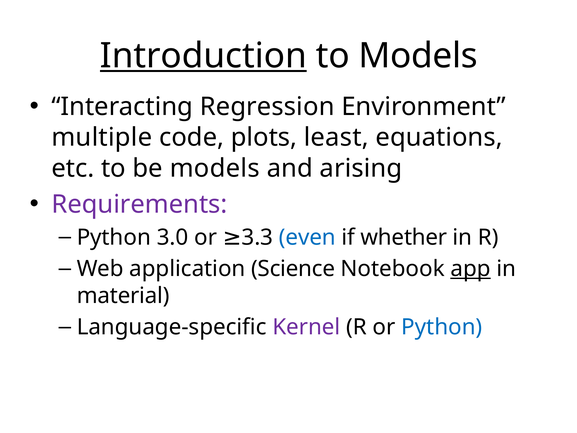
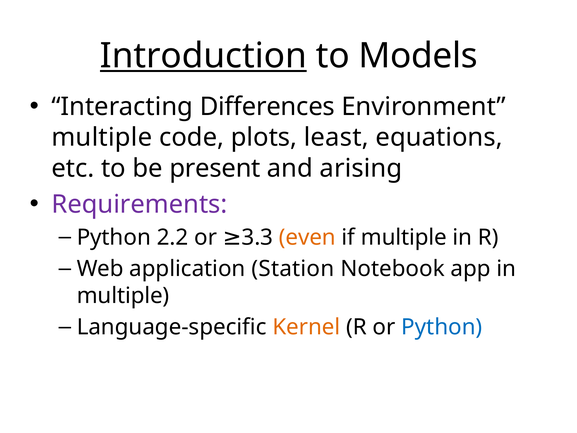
Regression: Regression -> Differences
be models: models -> present
3.0: 3.0 -> 2.2
even colour: blue -> orange
if whether: whether -> multiple
Science: Science -> Station
app underline: present -> none
material at (123, 296): material -> multiple
Kernel colour: purple -> orange
